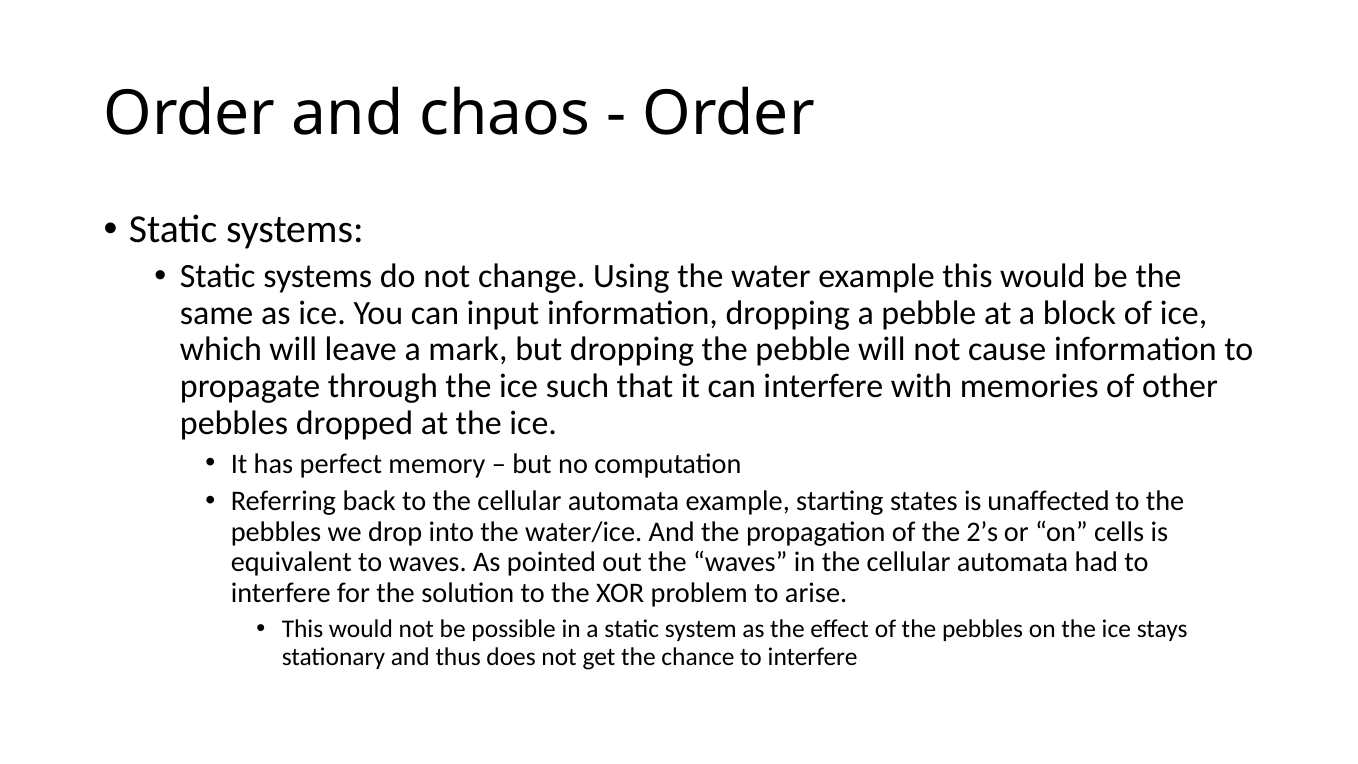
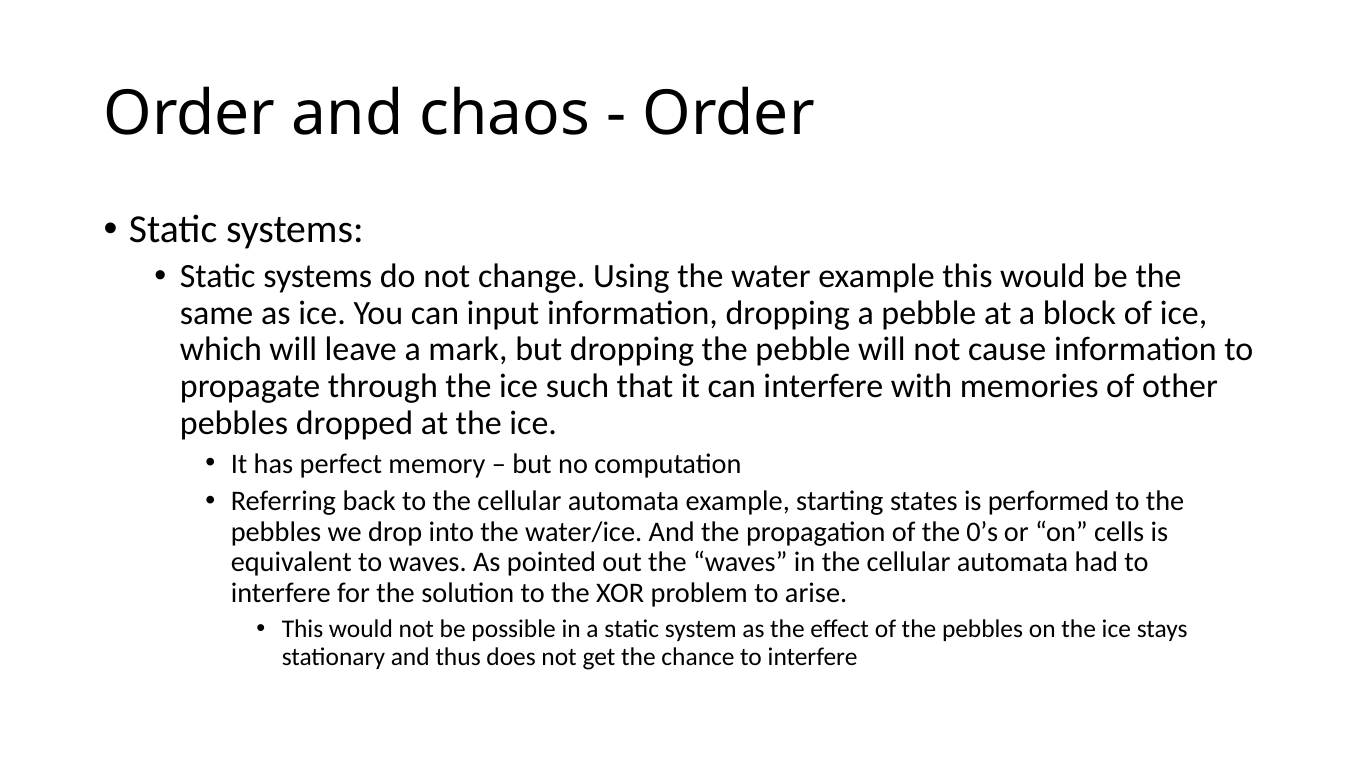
unaffected: unaffected -> performed
2’s: 2’s -> 0’s
